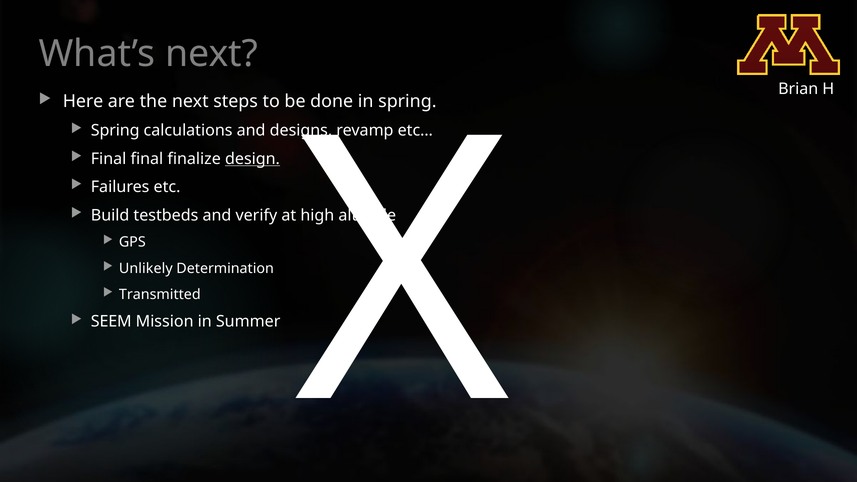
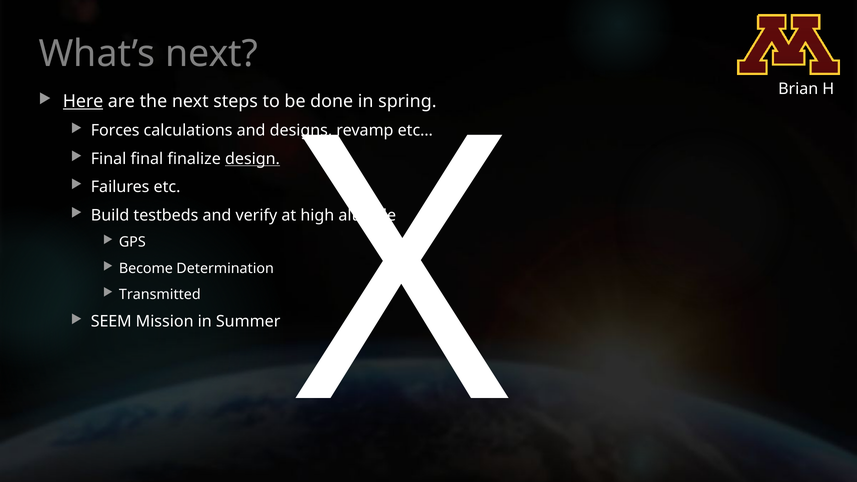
Here underline: none -> present
Spring at (115, 131): Spring -> Forces
Unlikely: Unlikely -> Become
